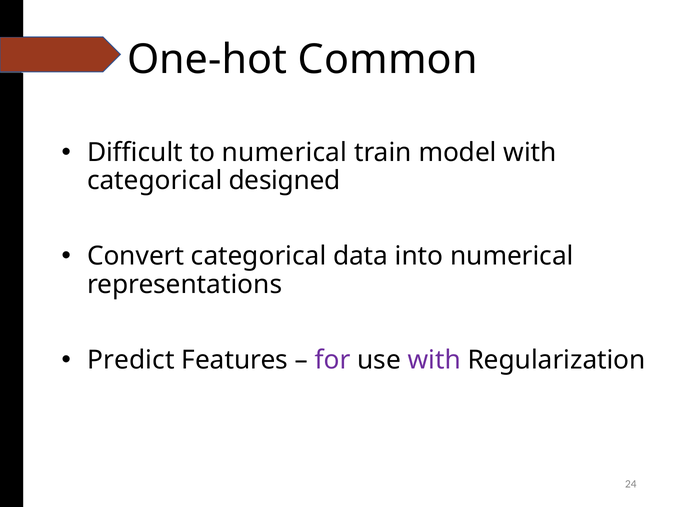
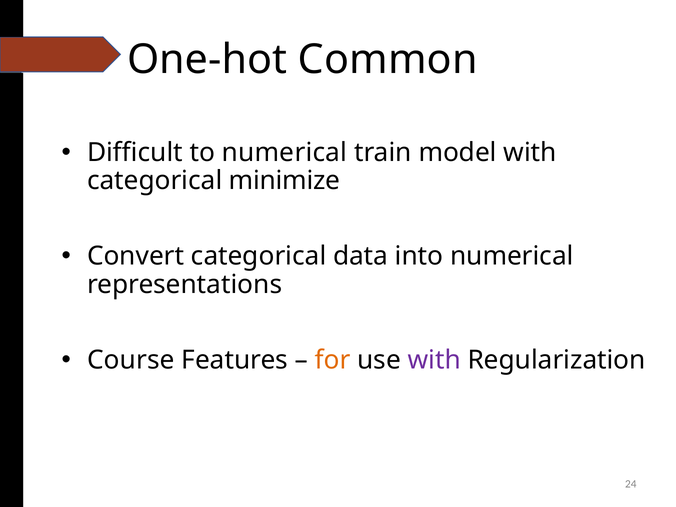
designed: designed -> minimize
Predict: Predict -> Course
for colour: purple -> orange
